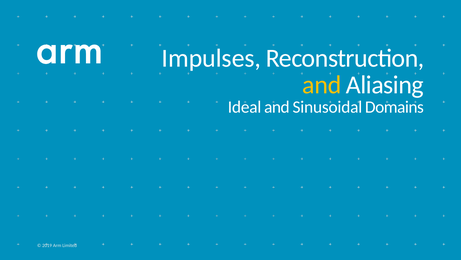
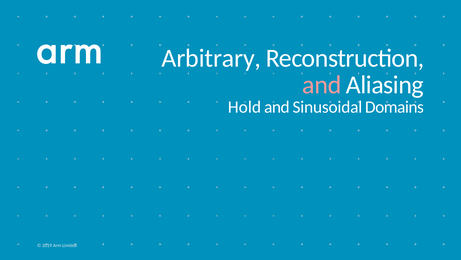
Impulses: Impulses -> Arbitrary
and at (322, 85) colour: yellow -> pink
Ideal: Ideal -> Hold
